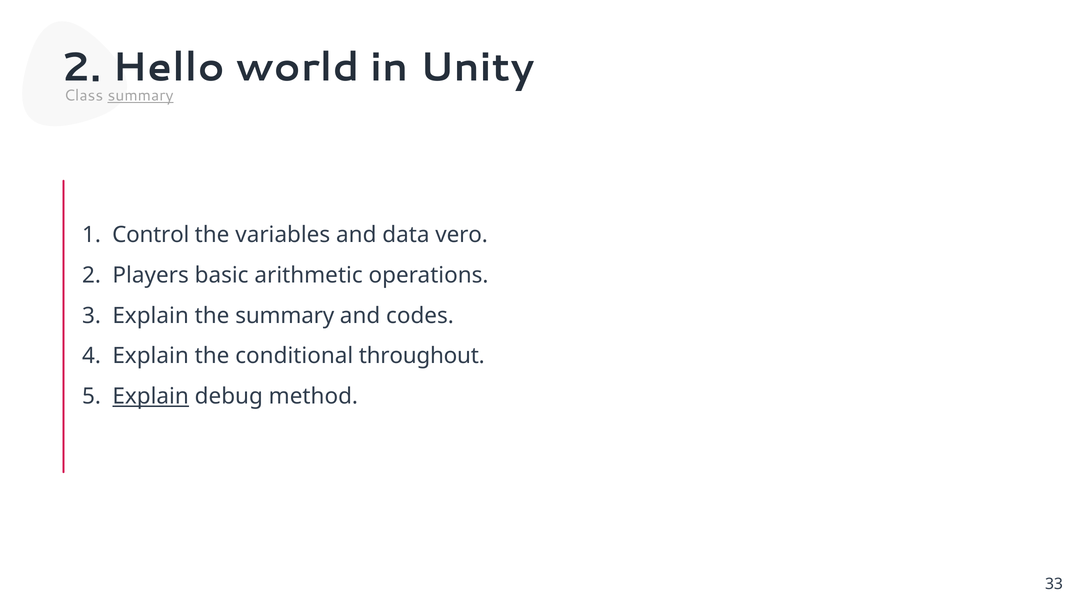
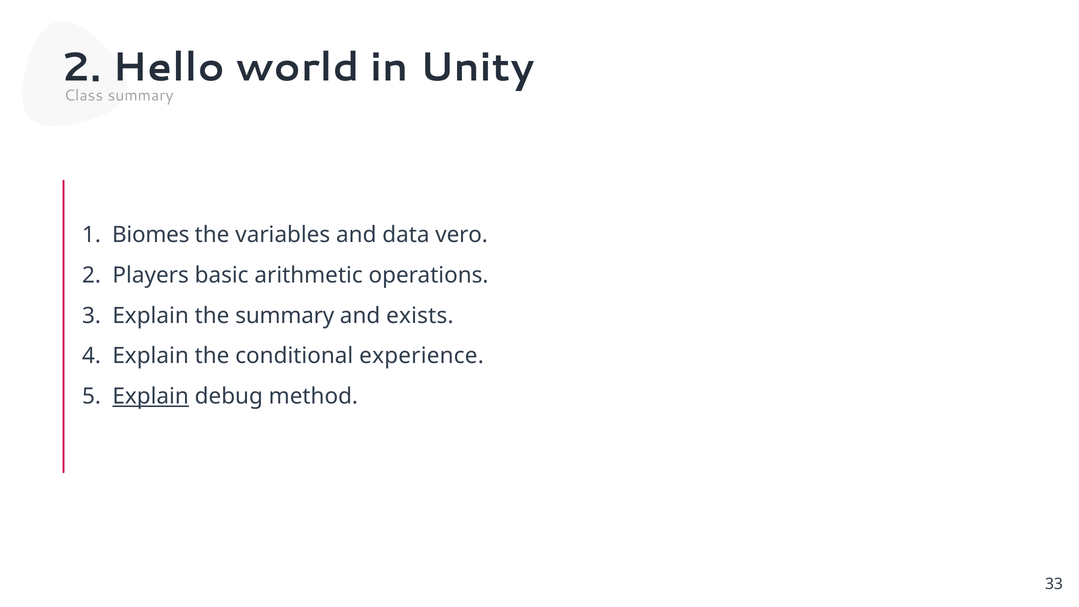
summary at (141, 96) underline: present -> none
Control: Control -> Biomes
codes: codes -> exists
throughout: throughout -> experience
